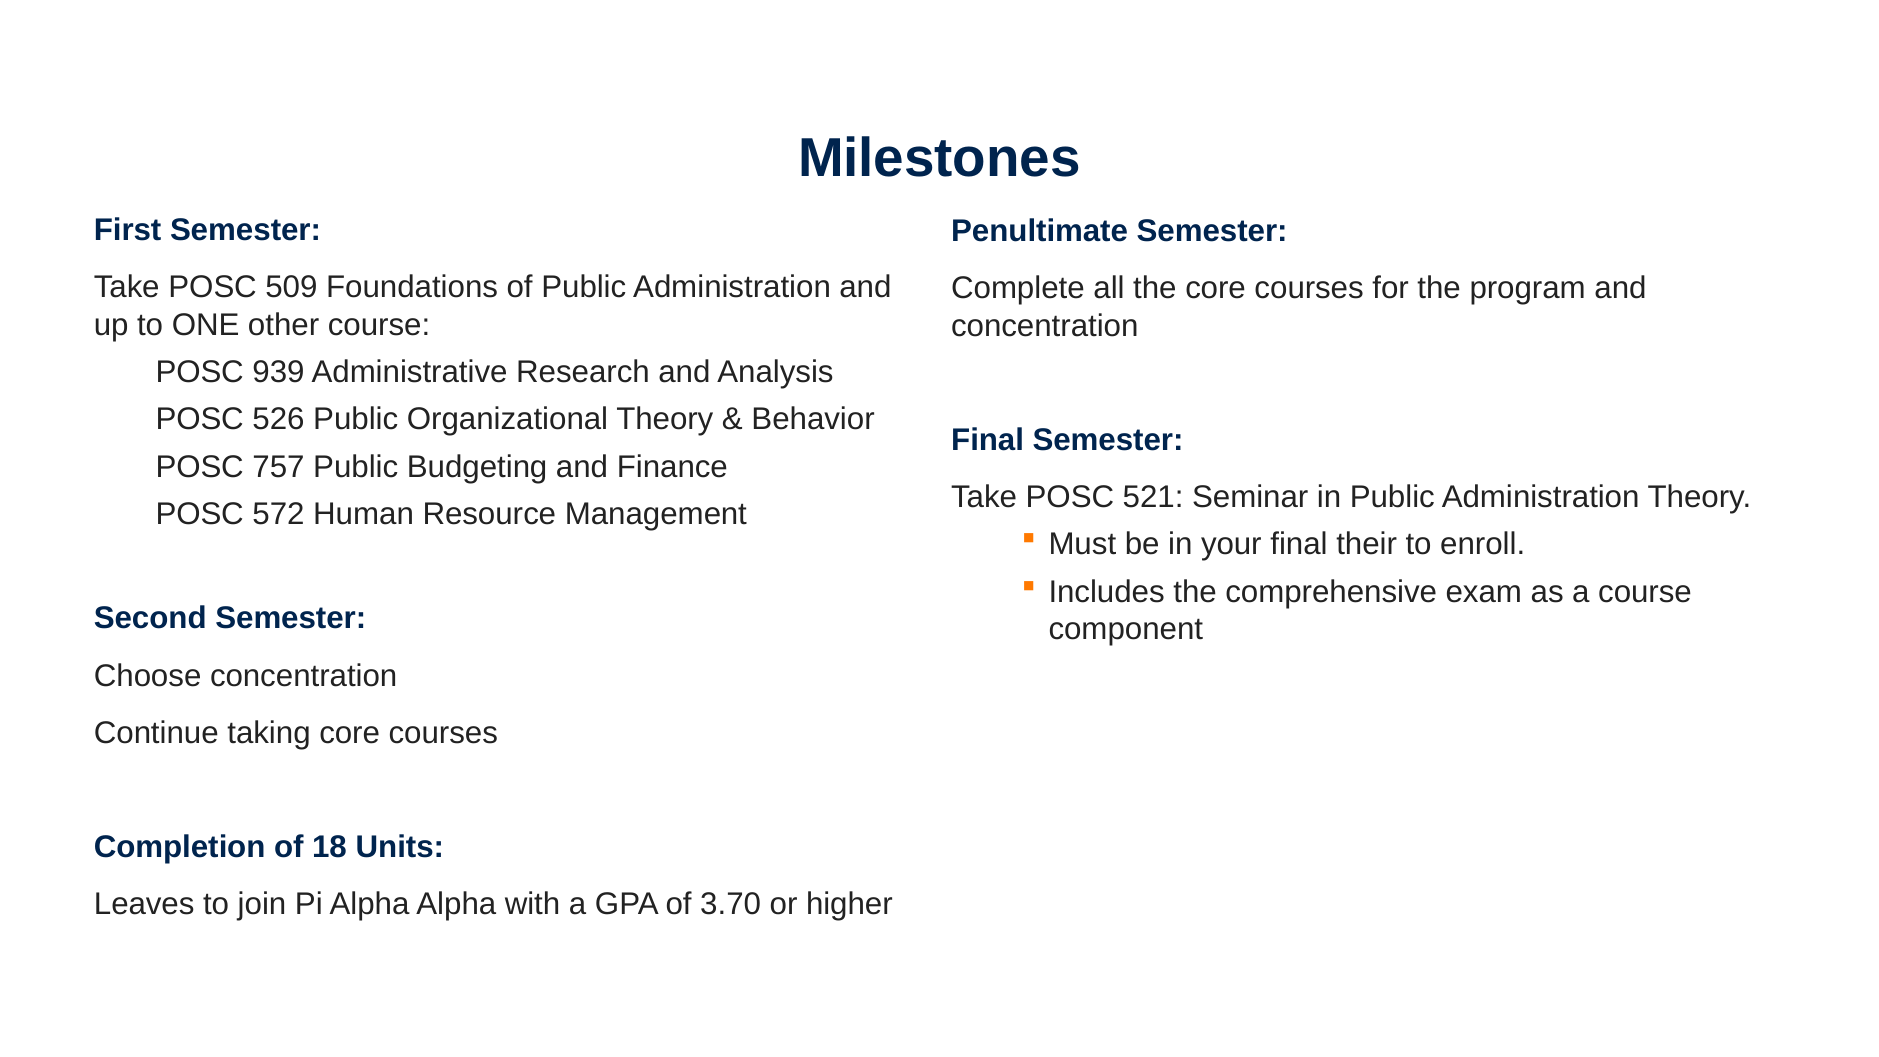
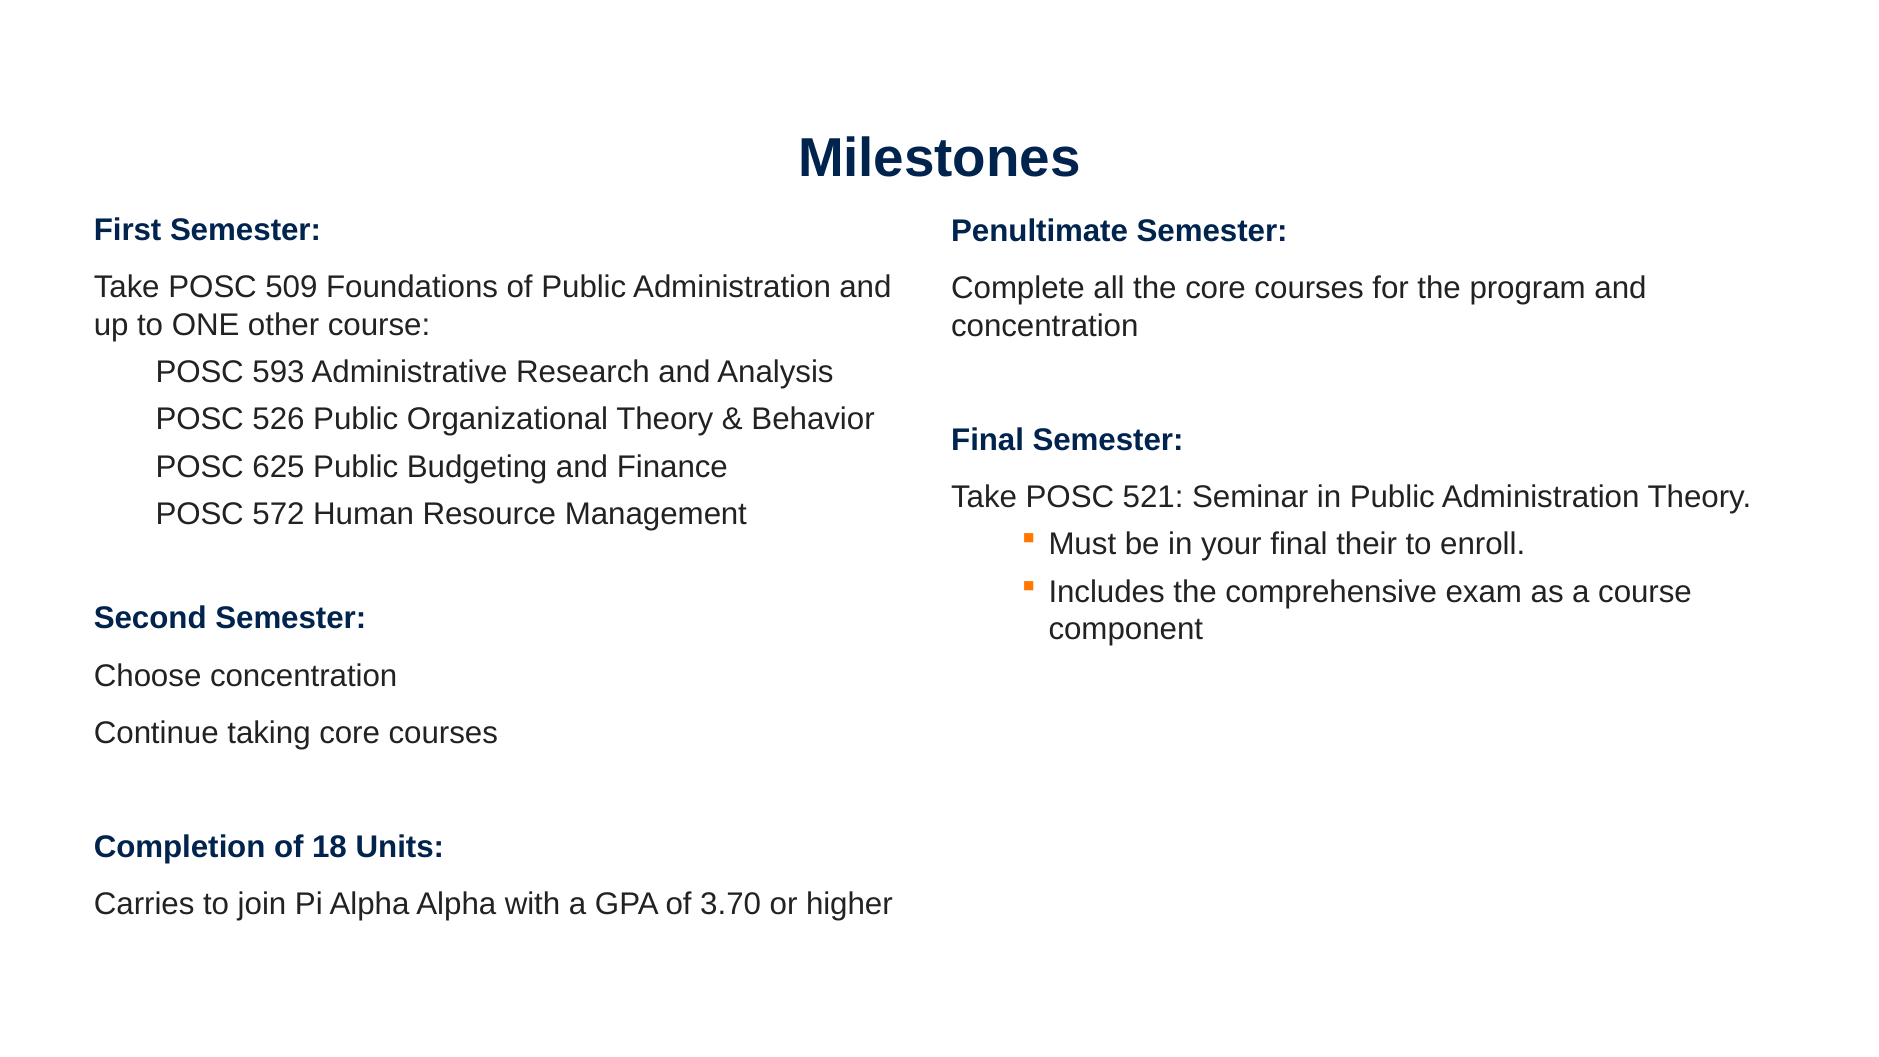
939: 939 -> 593
757: 757 -> 625
Leaves: Leaves -> Carries
